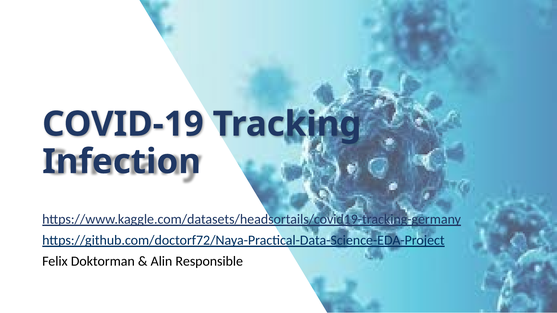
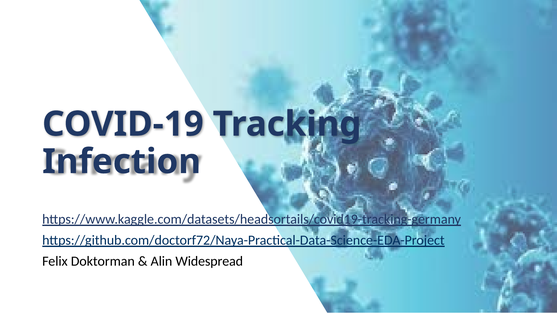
Responsible: Responsible -> Widespread
